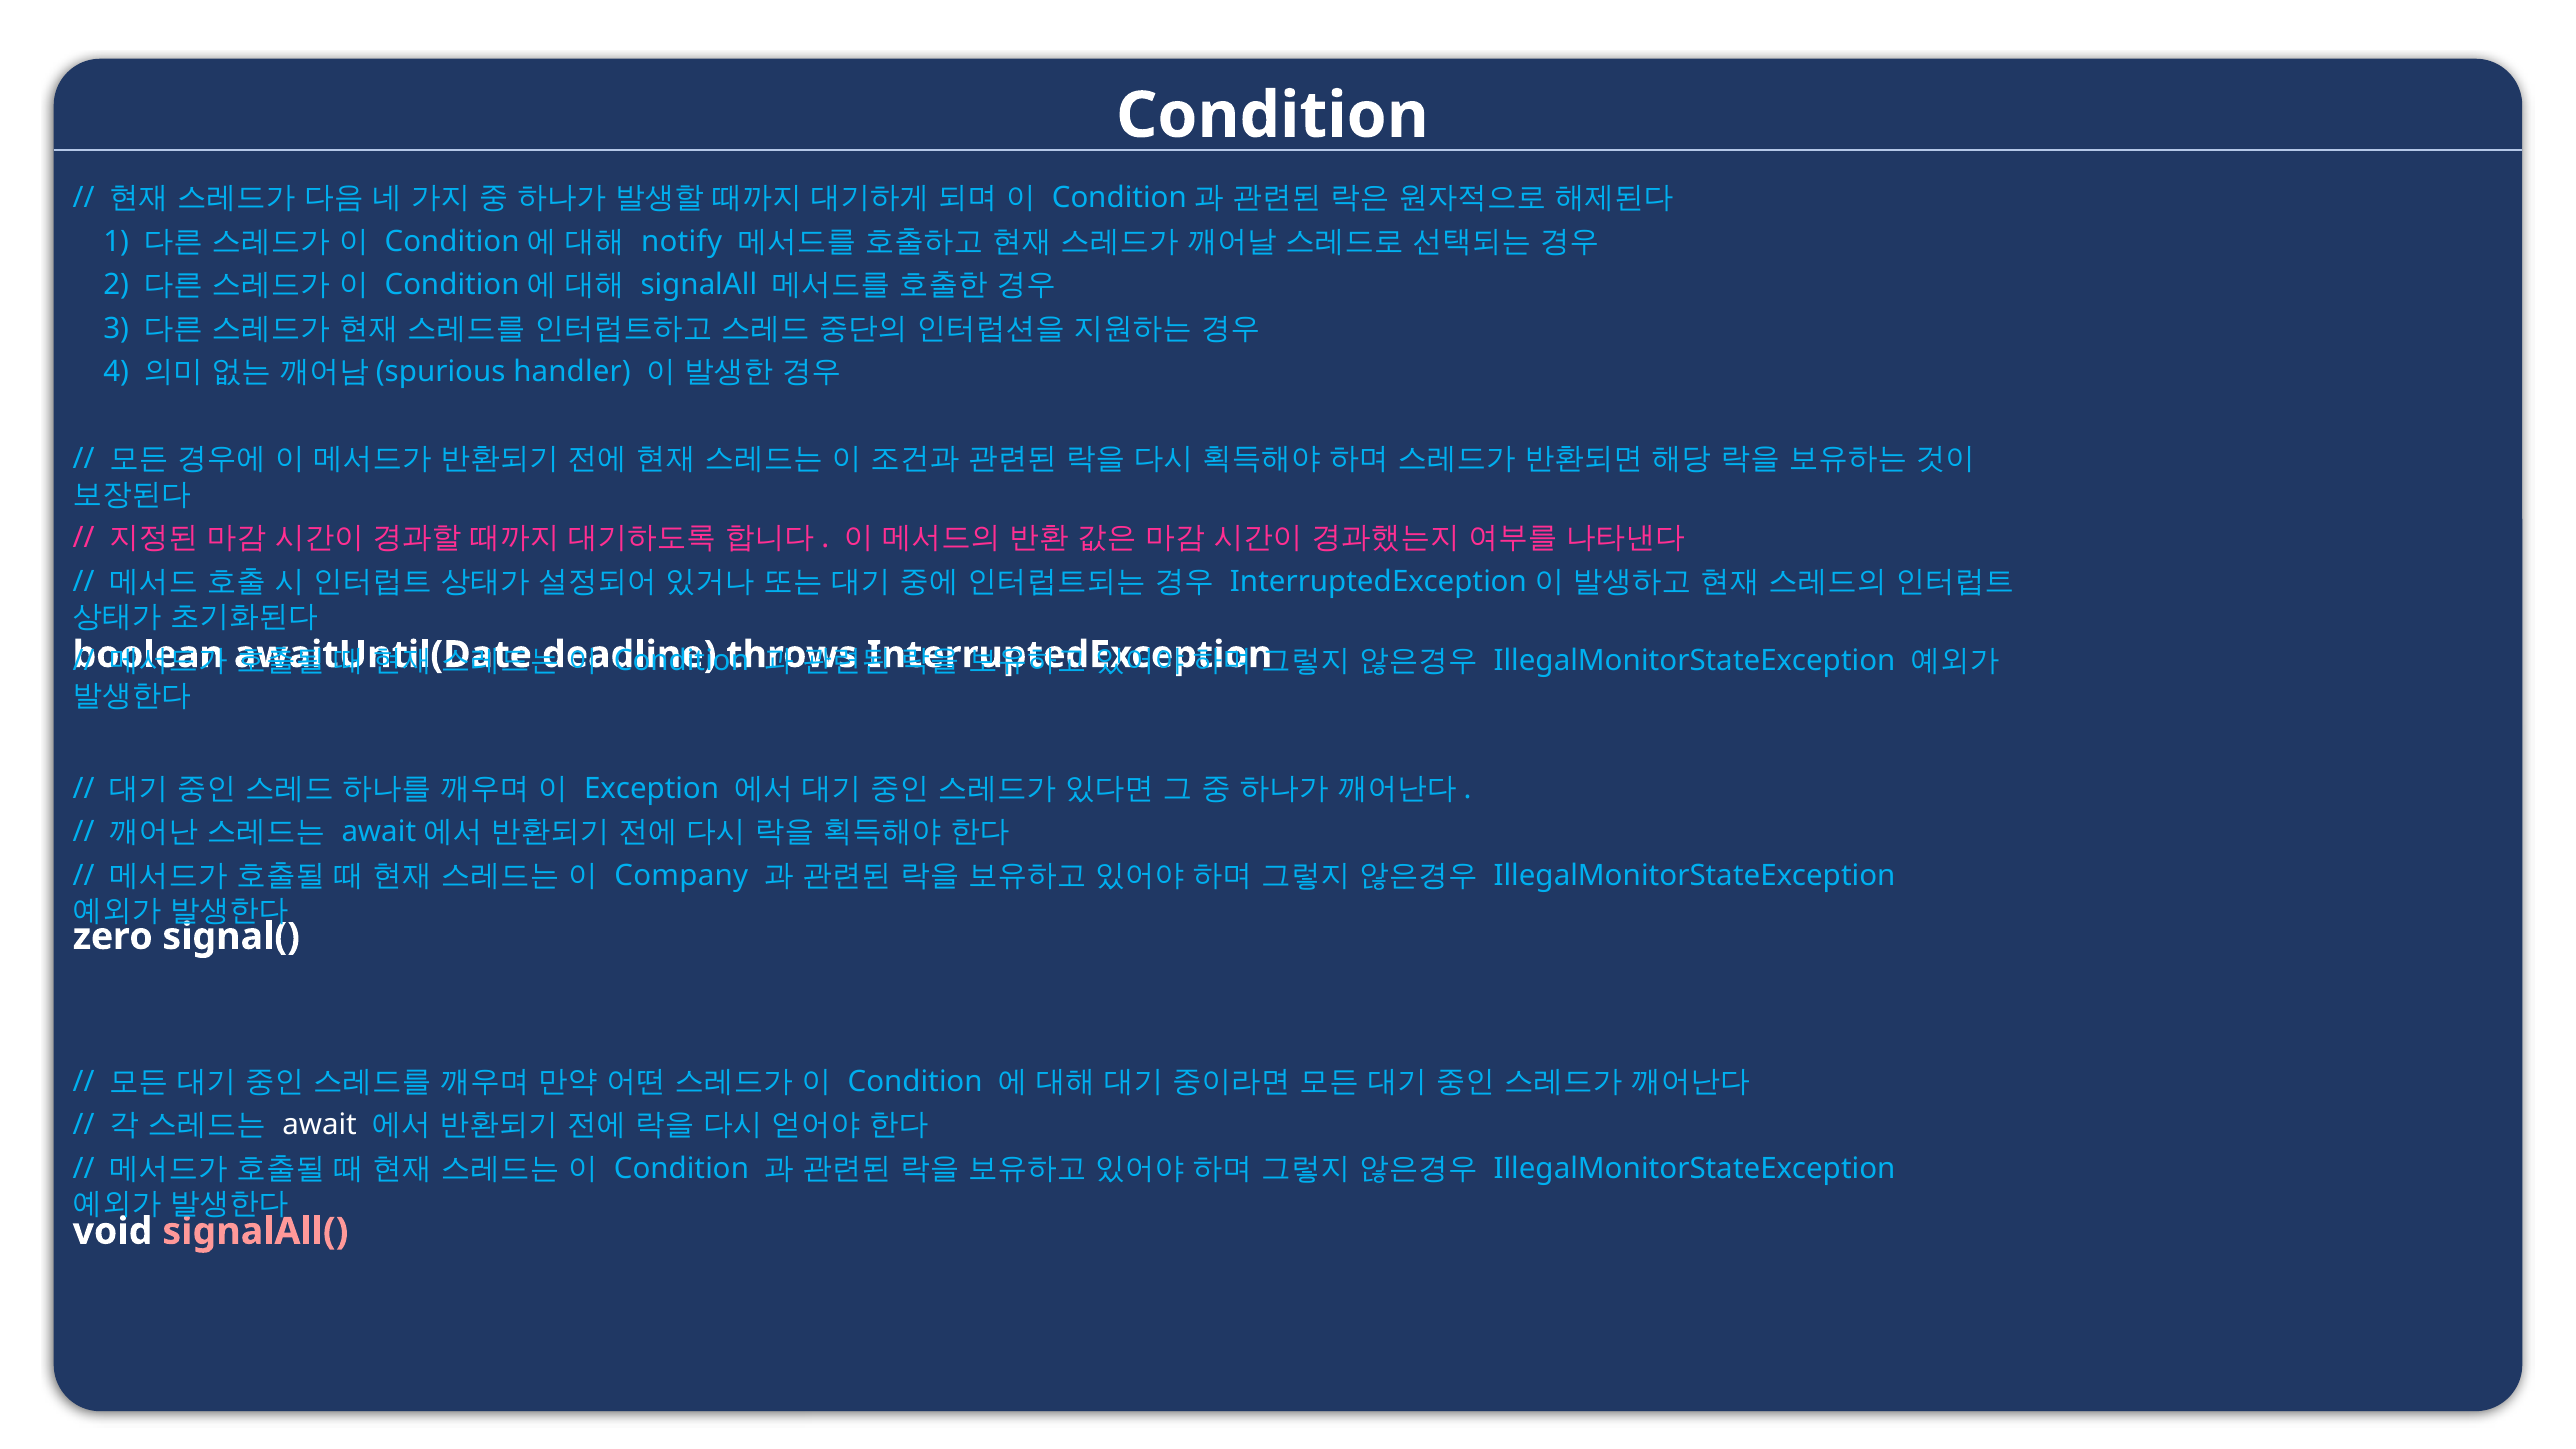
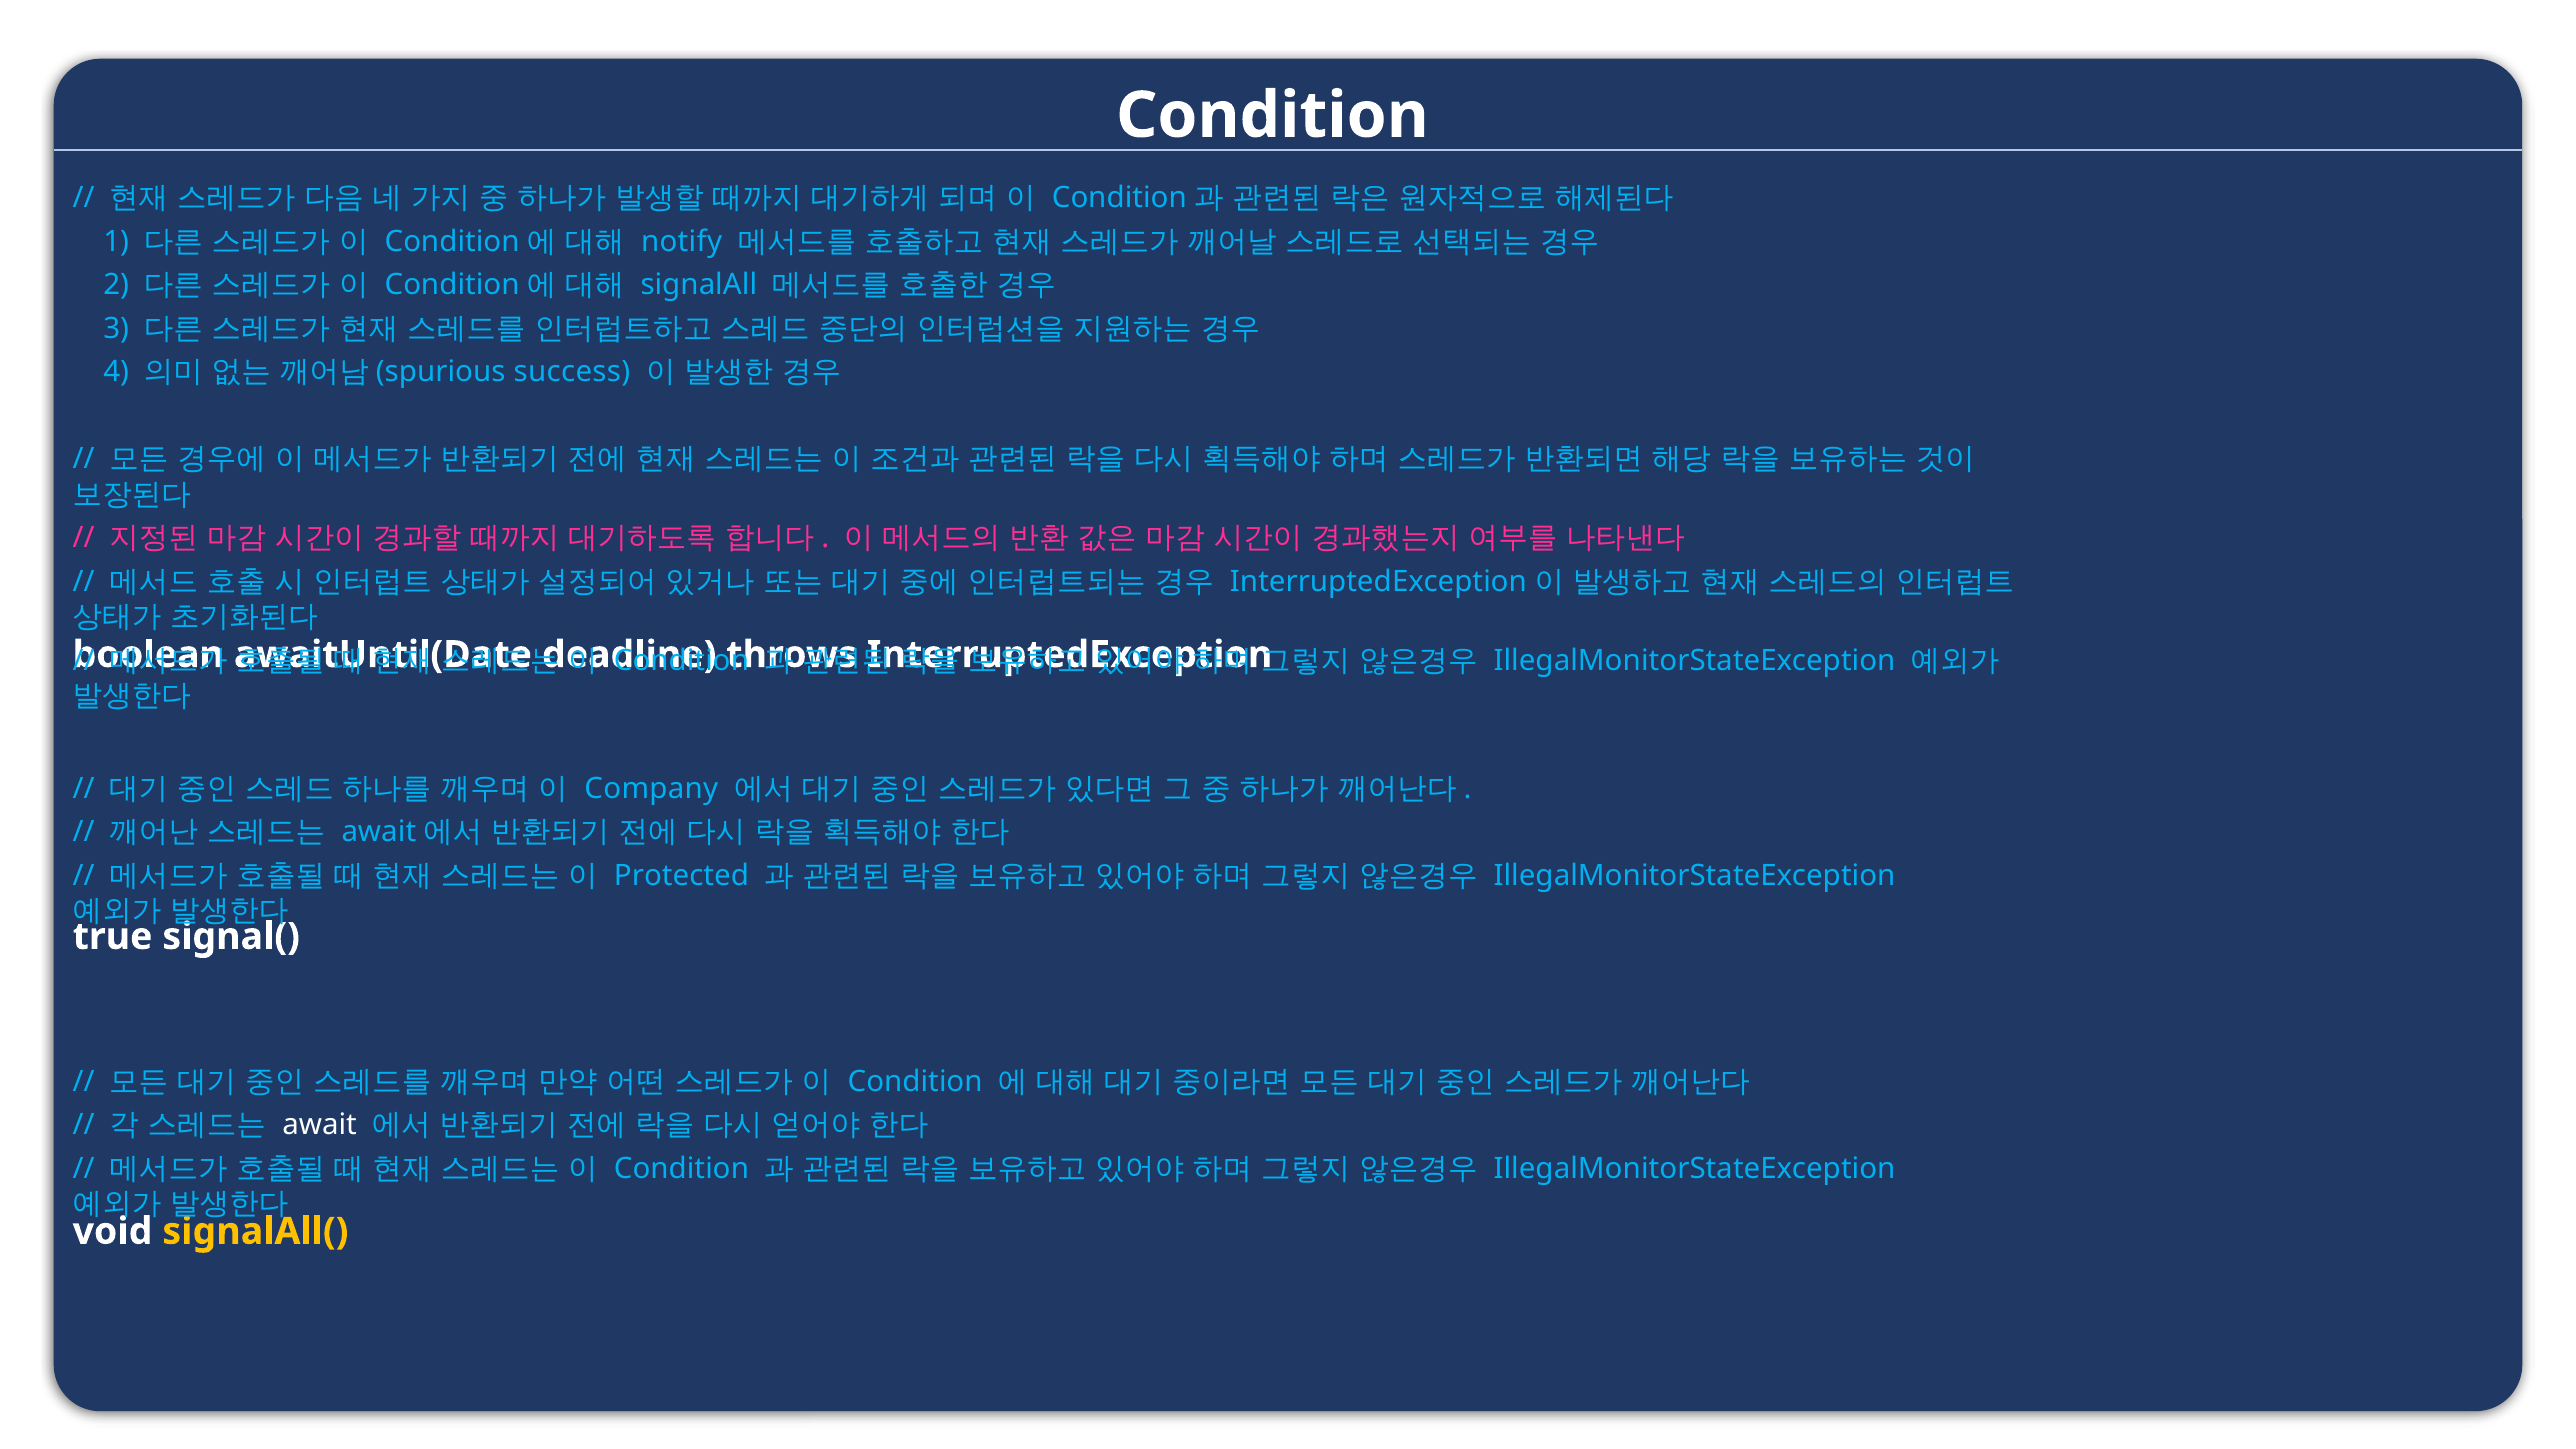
handler: handler -> success
Exception: Exception -> Company
Company: Company -> Protected
zero: zero -> true
signalAll( colour: pink -> yellow
